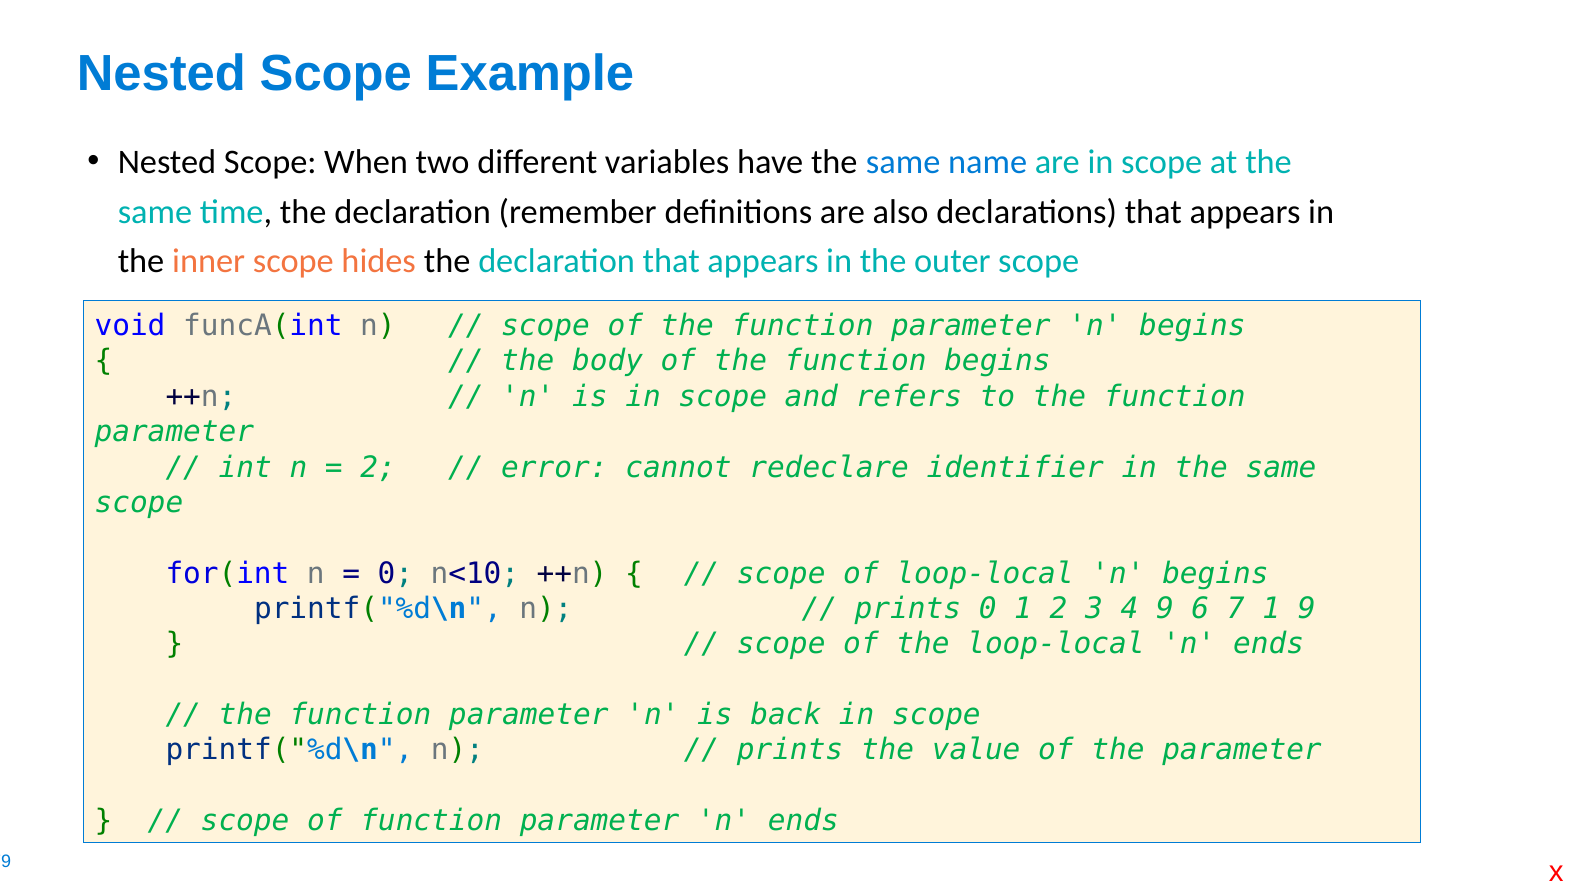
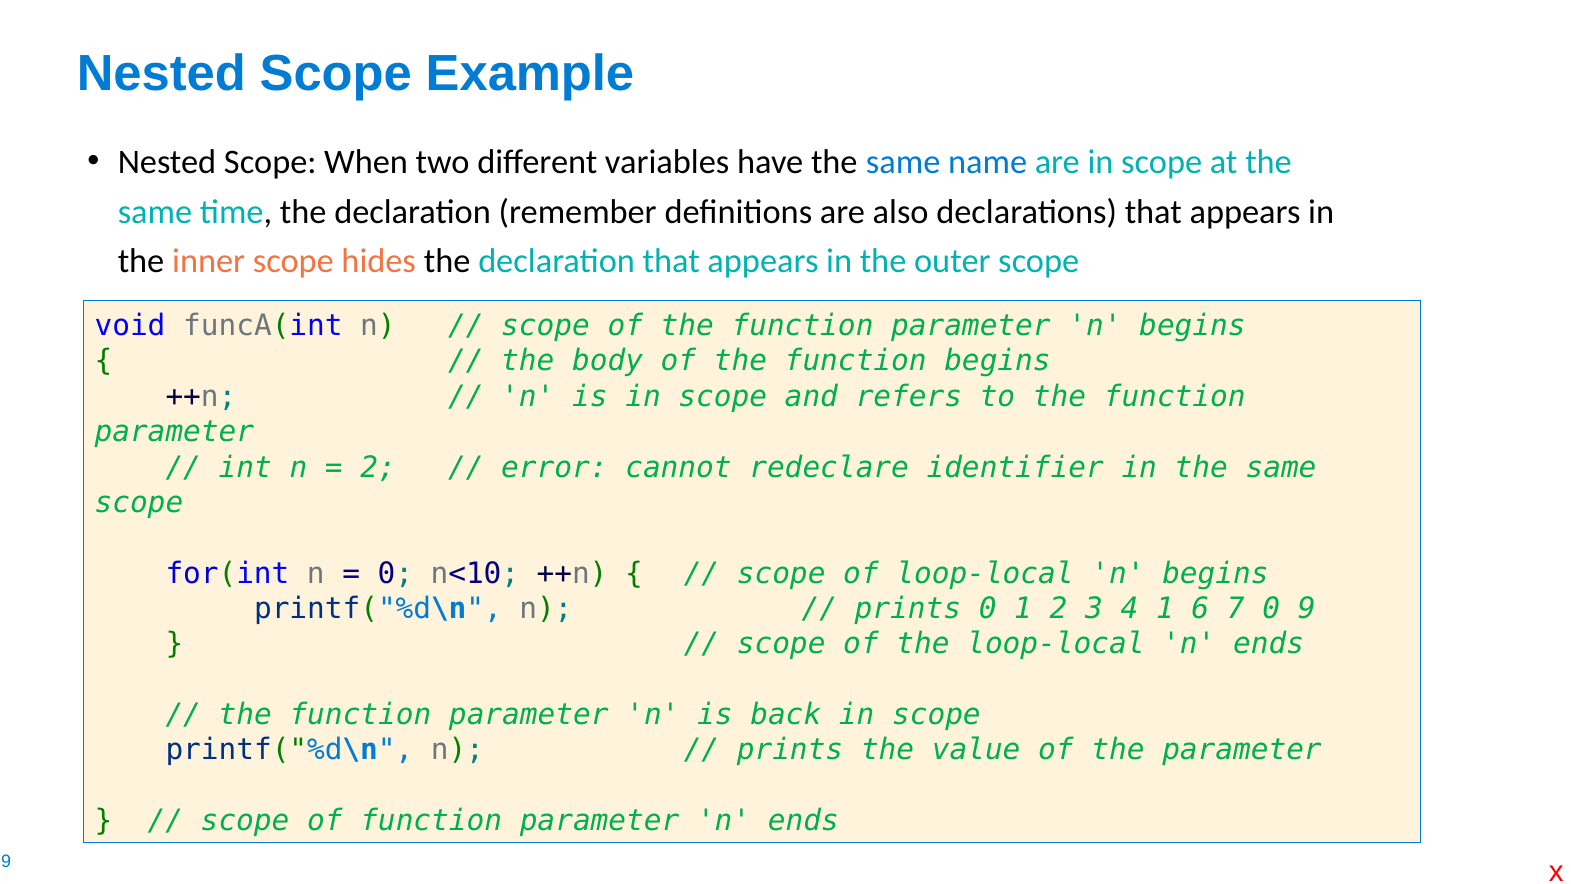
4 9: 9 -> 1
7 1: 1 -> 0
